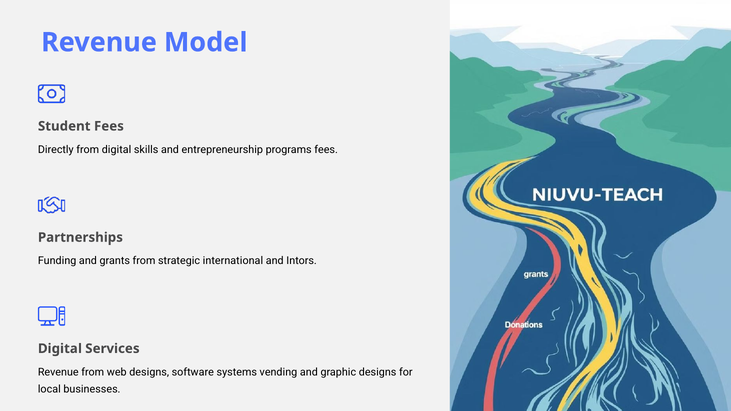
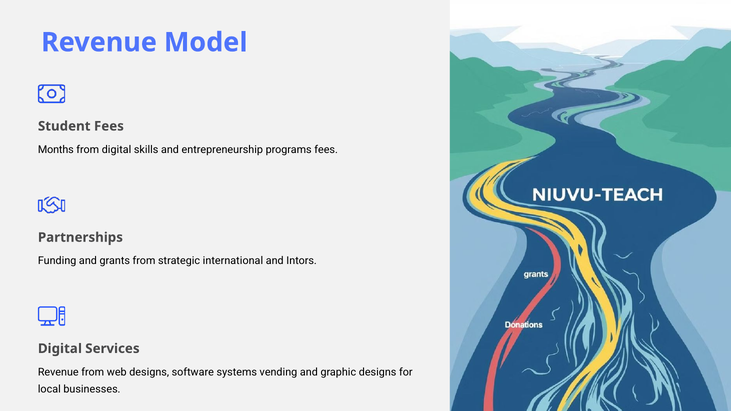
Directly: Directly -> Months
